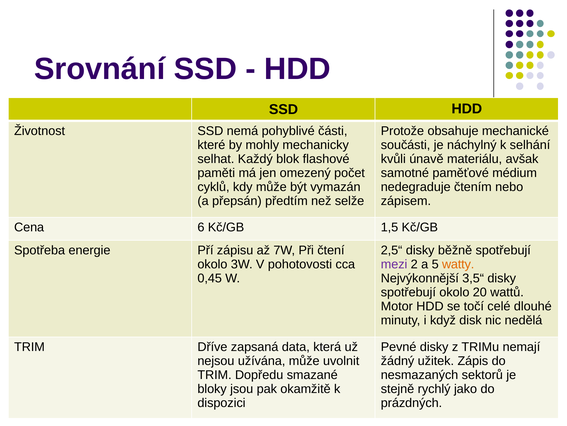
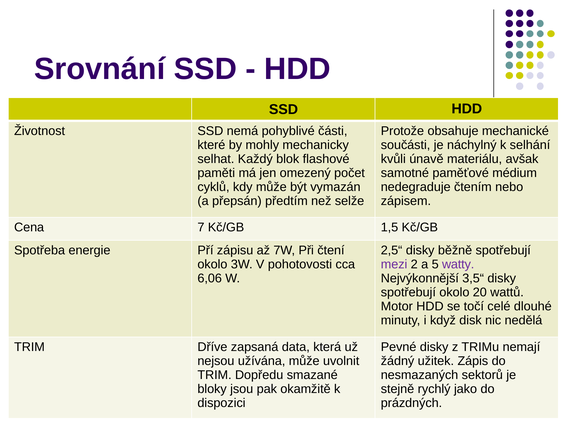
6: 6 -> 7
watty colour: orange -> purple
0,45: 0,45 -> 6,06
